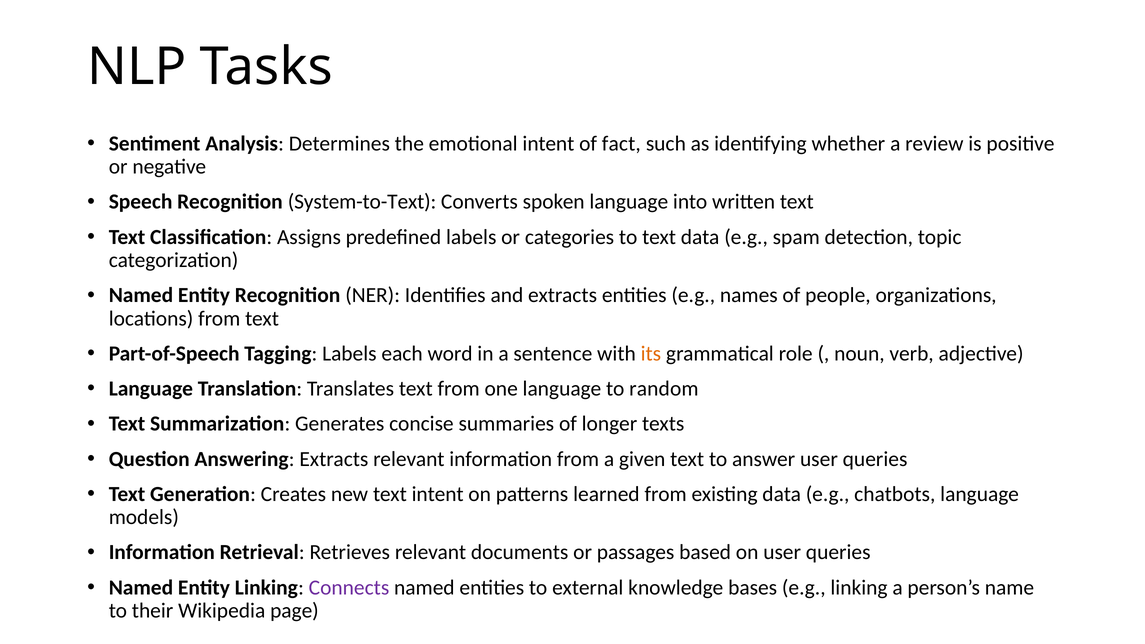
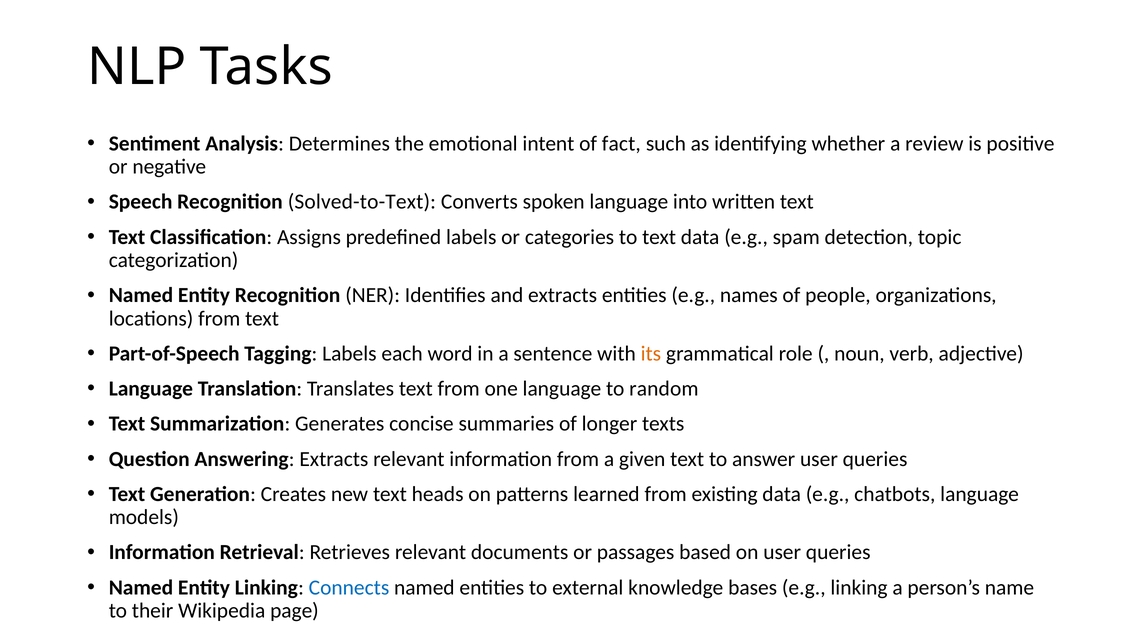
System-to-Text: System-to-Text -> Solved-to-Text
text intent: intent -> heads
Connects colour: purple -> blue
